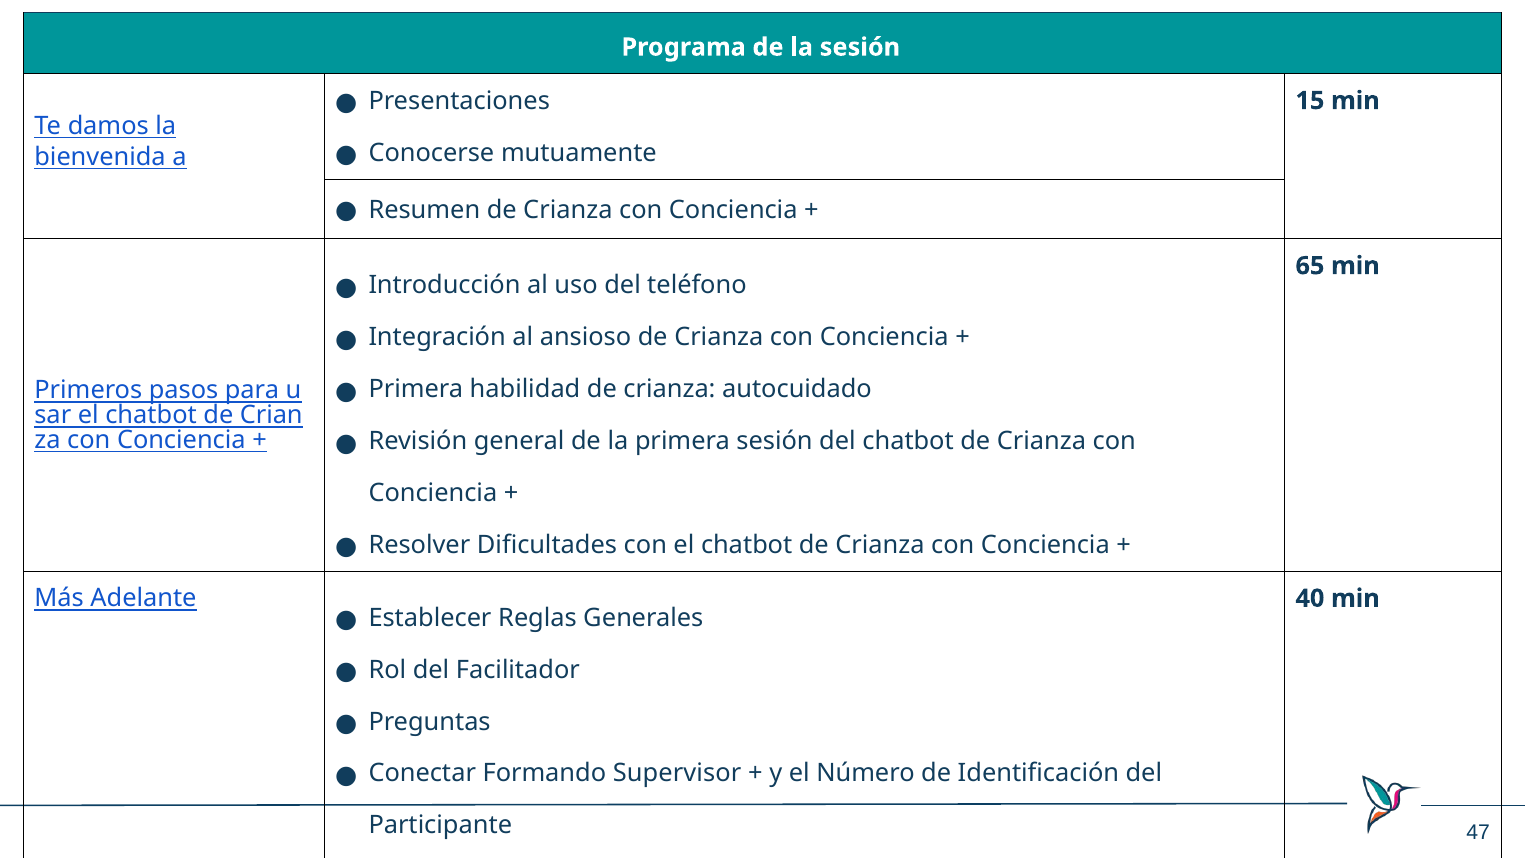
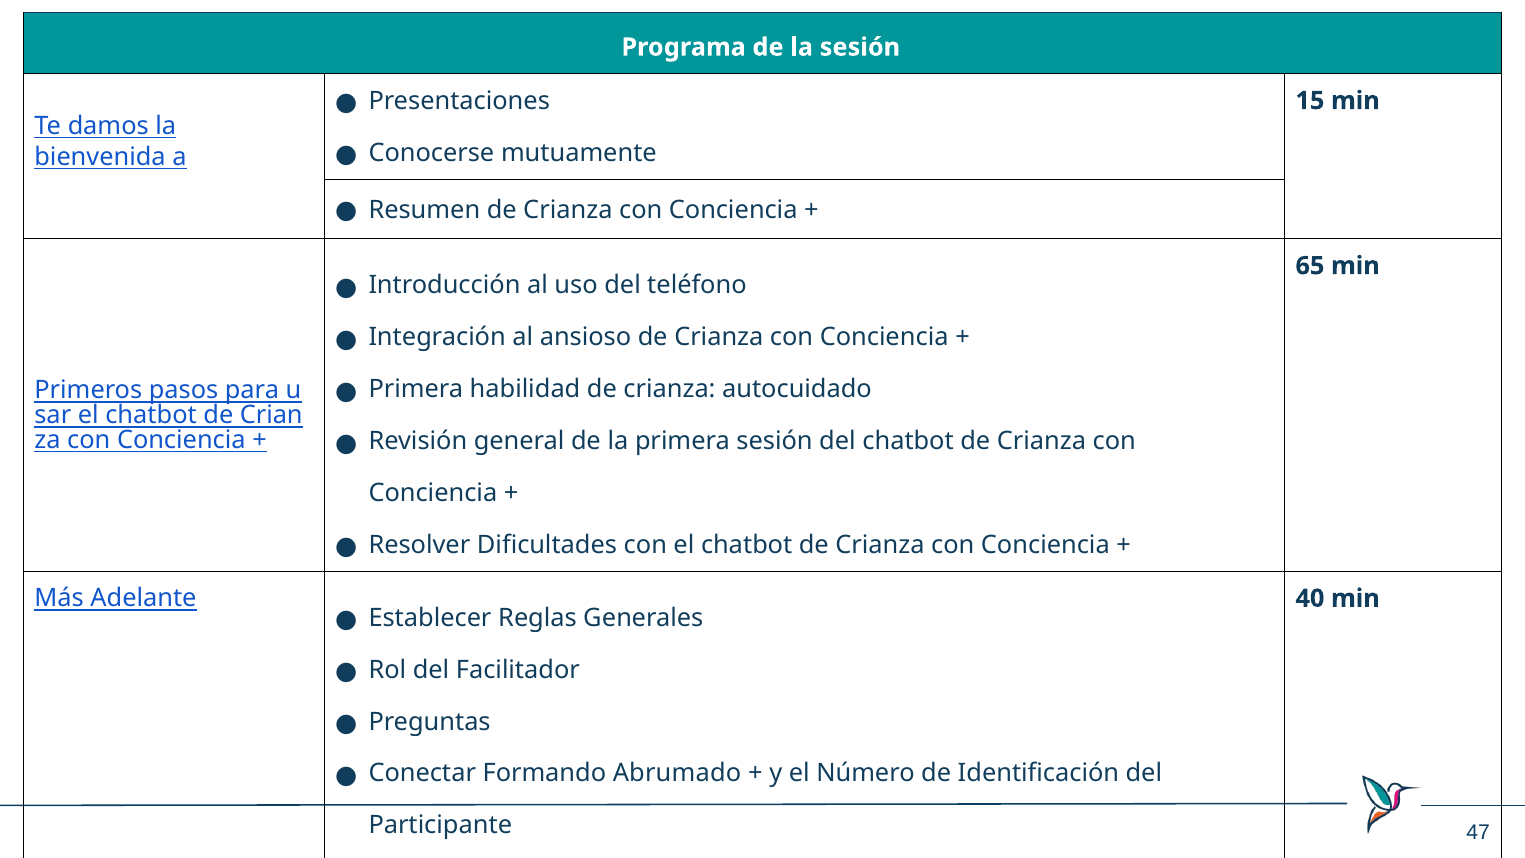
Supervisor: Supervisor -> Abrumado
